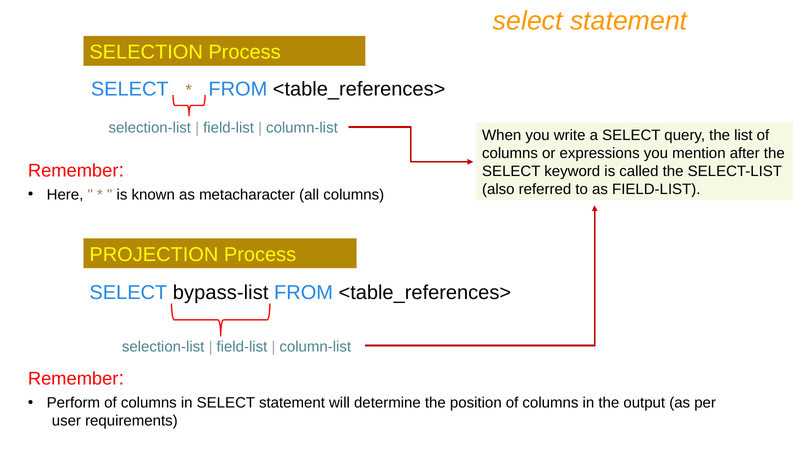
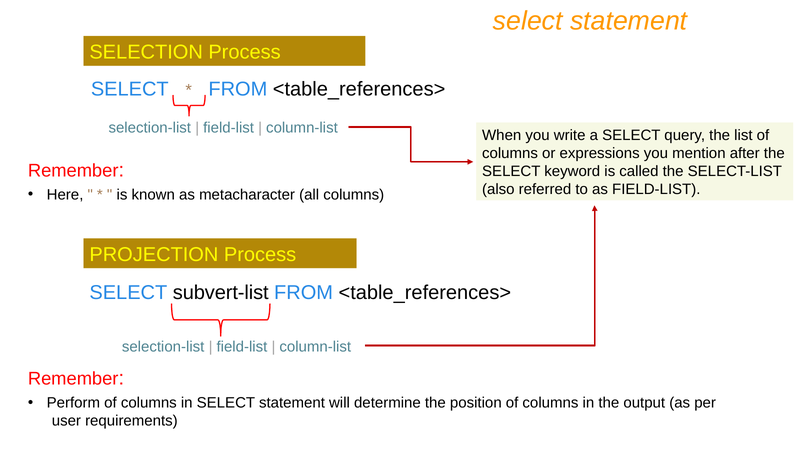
bypass-list: bypass-list -> subvert-list
